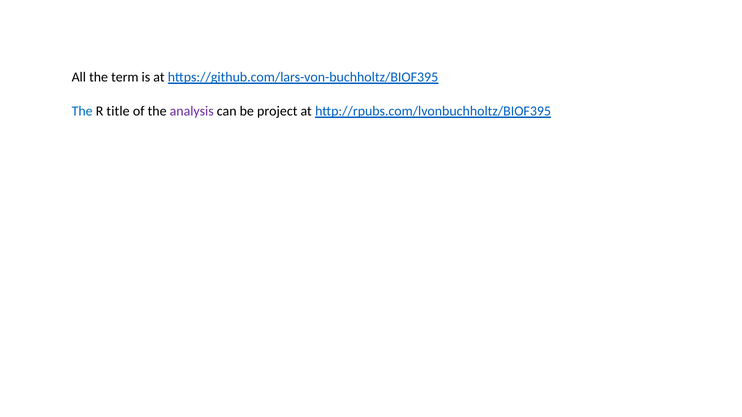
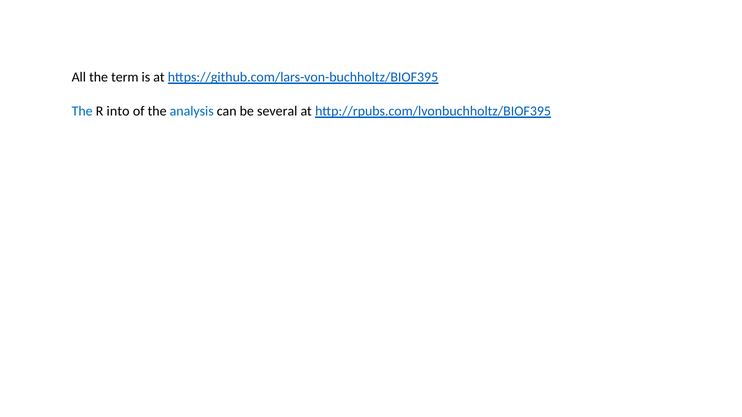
title: title -> into
analysis colour: purple -> blue
project: project -> several
